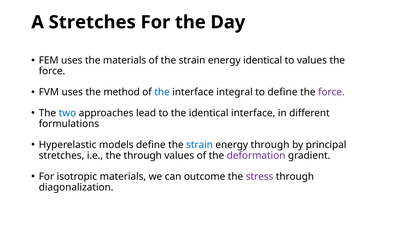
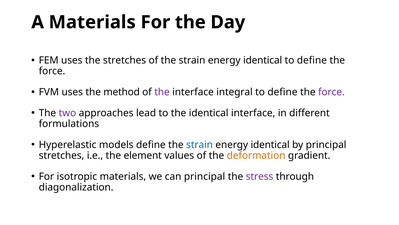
A Stretches: Stretches -> Materials
the materials: materials -> stretches
values at (312, 60): values -> define
the at (162, 92) colour: blue -> purple
two colour: blue -> purple
through at (270, 144): through -> identical
the through: through -> element
deformation colour: purple -> orange
can outcome: outcome -> principal
